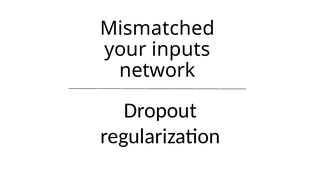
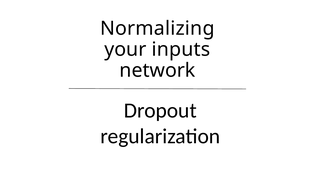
Mismatched: Mismatched -> Normalizing
